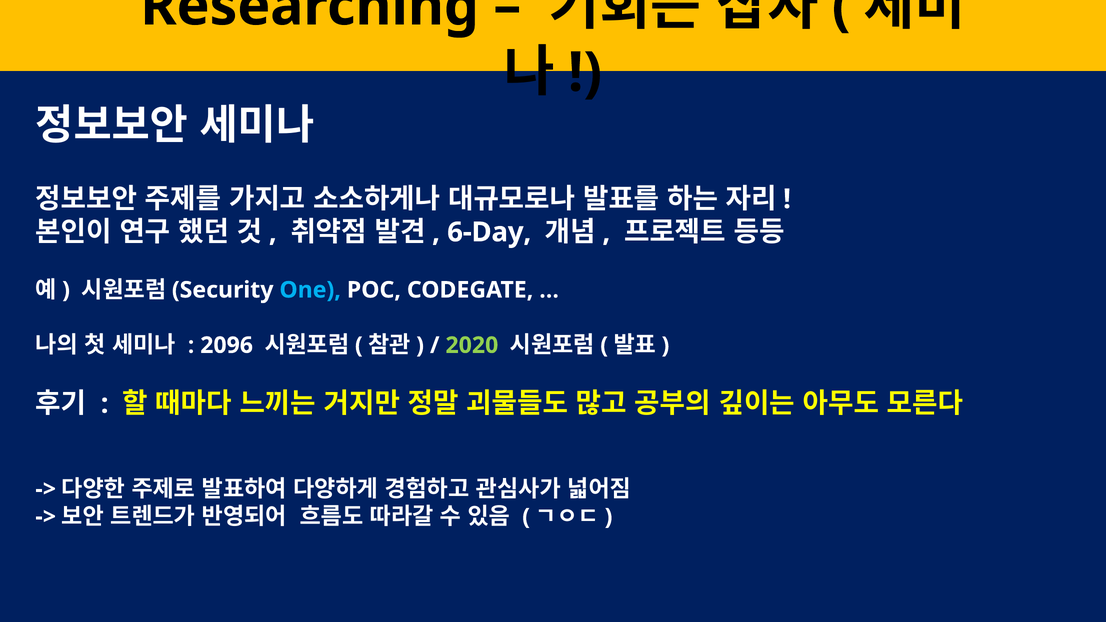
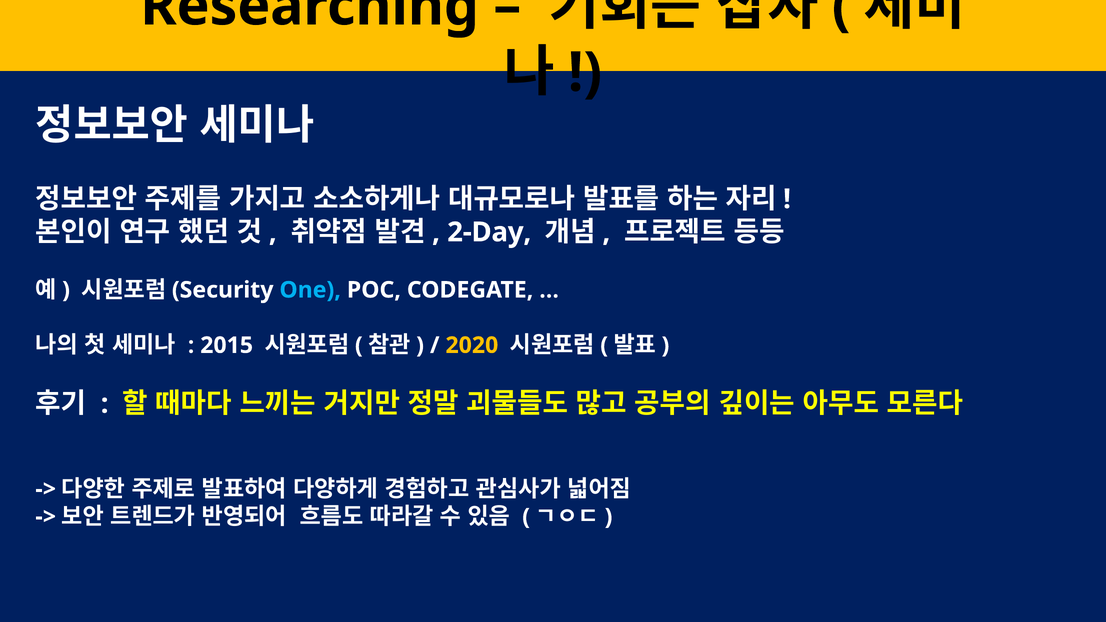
6-Day: 6-Day -> 2-Day
2096: 2096 -> 2015
2020 colour: light green -> yellow
